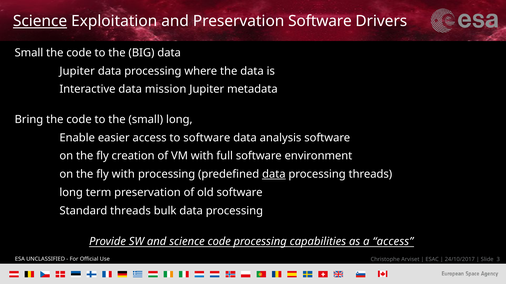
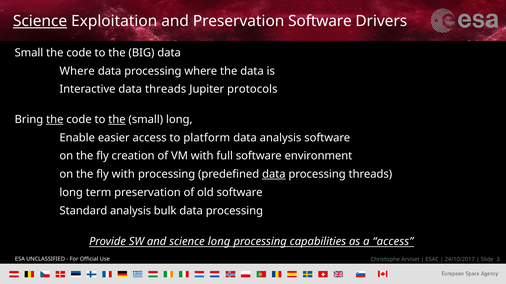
Jupiter at (77, 71): Jupiter -> Where
data mission: mission -> threads
metadata: metadata -> protocols
the at (55, 120) underline: none -> present
the at (117, 120) underline: none -> present
to software: software -> platform
Standard threads: threads -> analysis
science code: code -> long
